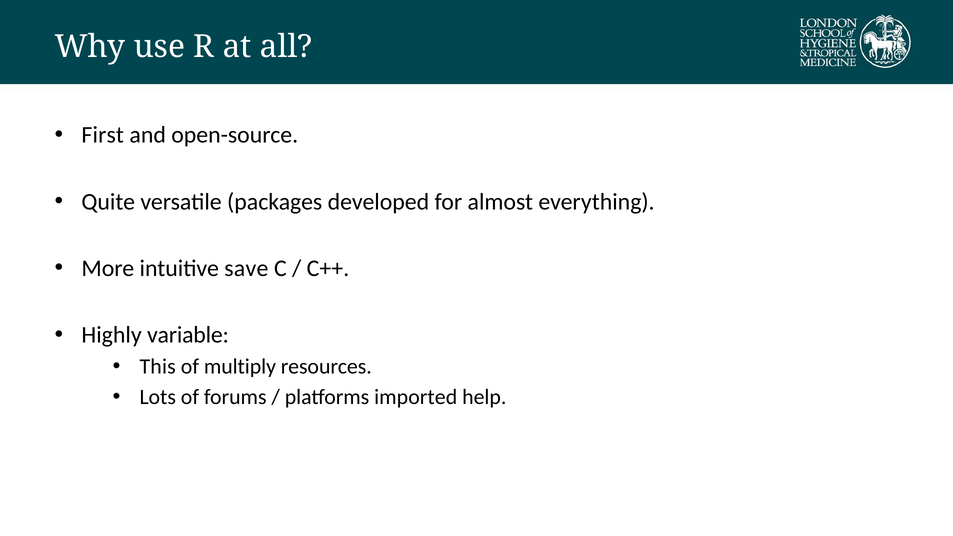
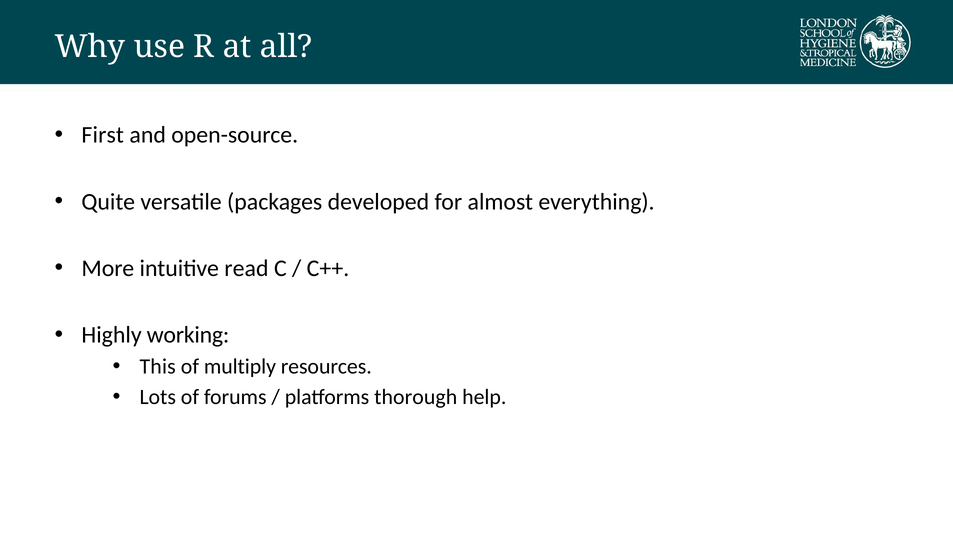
save: save -> read
variable: variable -> working
imported: imported -> thorough
